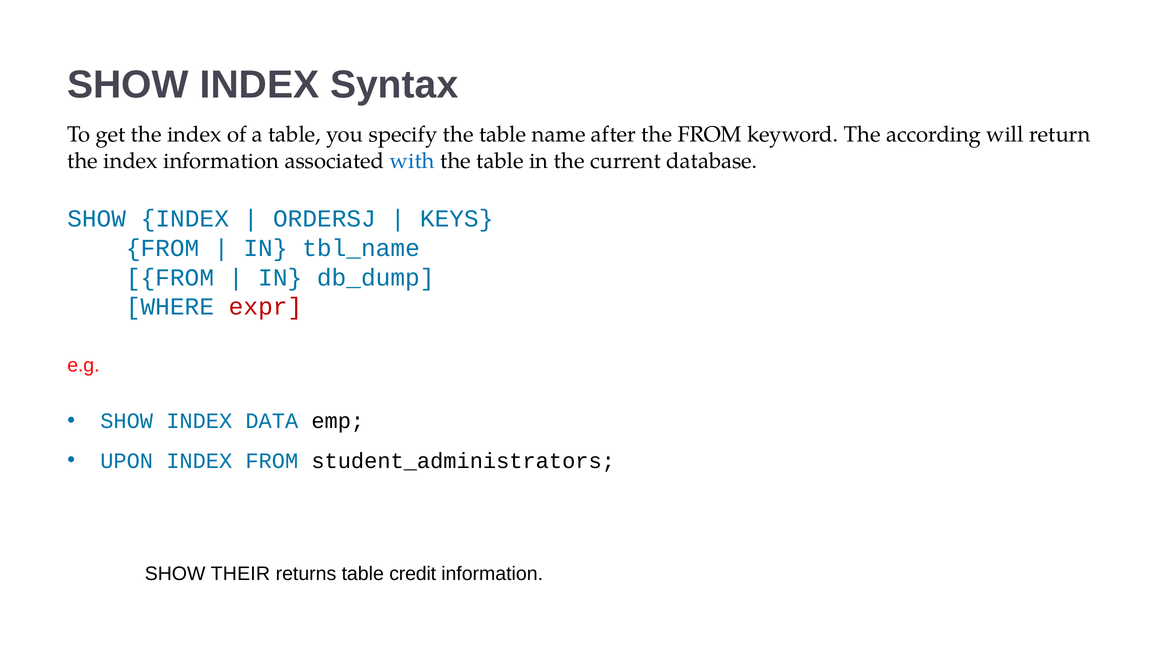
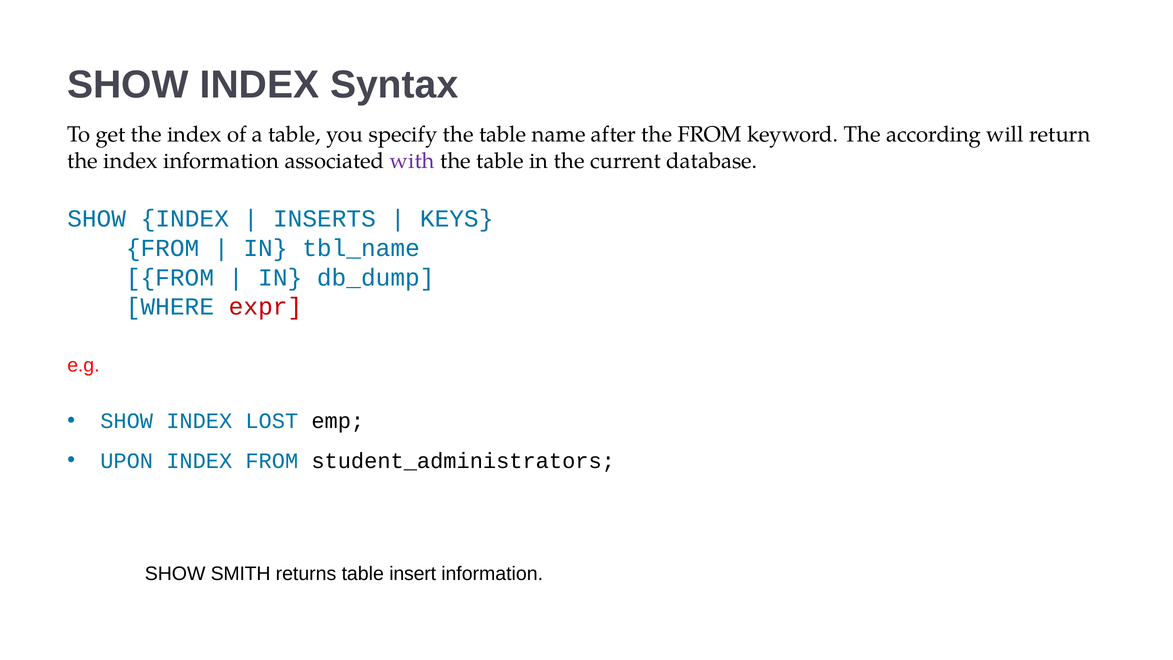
with colour: blue -> purple
ORDERSJ: ORDERSJ -> INSERTS
DATA: DATA -> LOST
THEIR: THEIR -> SMITH
credit: credit -> insert
